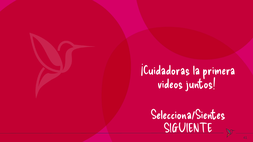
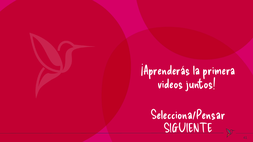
¡Cuidadoras: ¡Cuidadoras -> ¡Aprenderás
Selecciona/Sientes: Selecciona/Sientes -> Selecciona/Pensar
